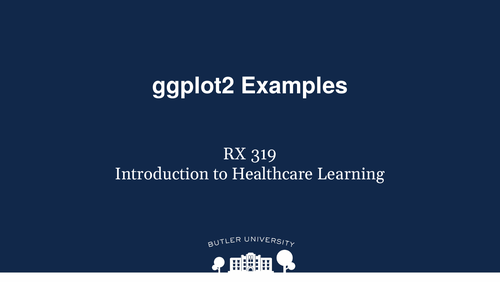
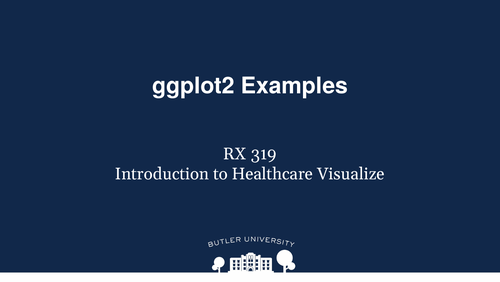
Learning: Learning -> Visualize
